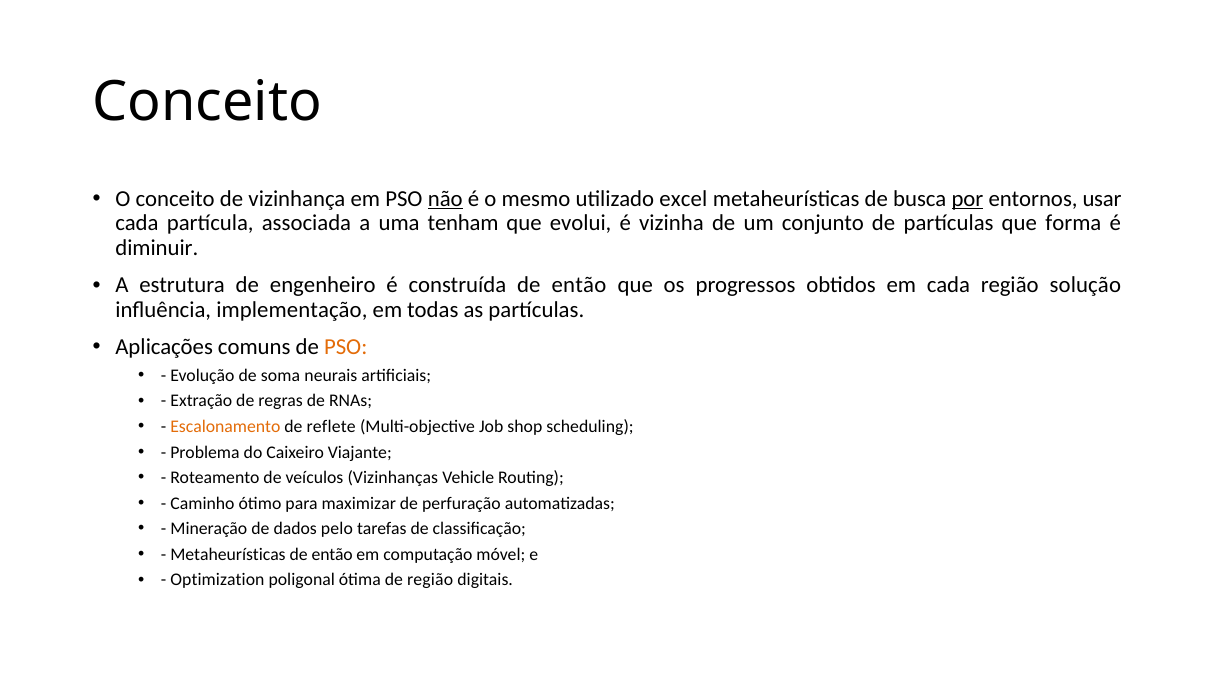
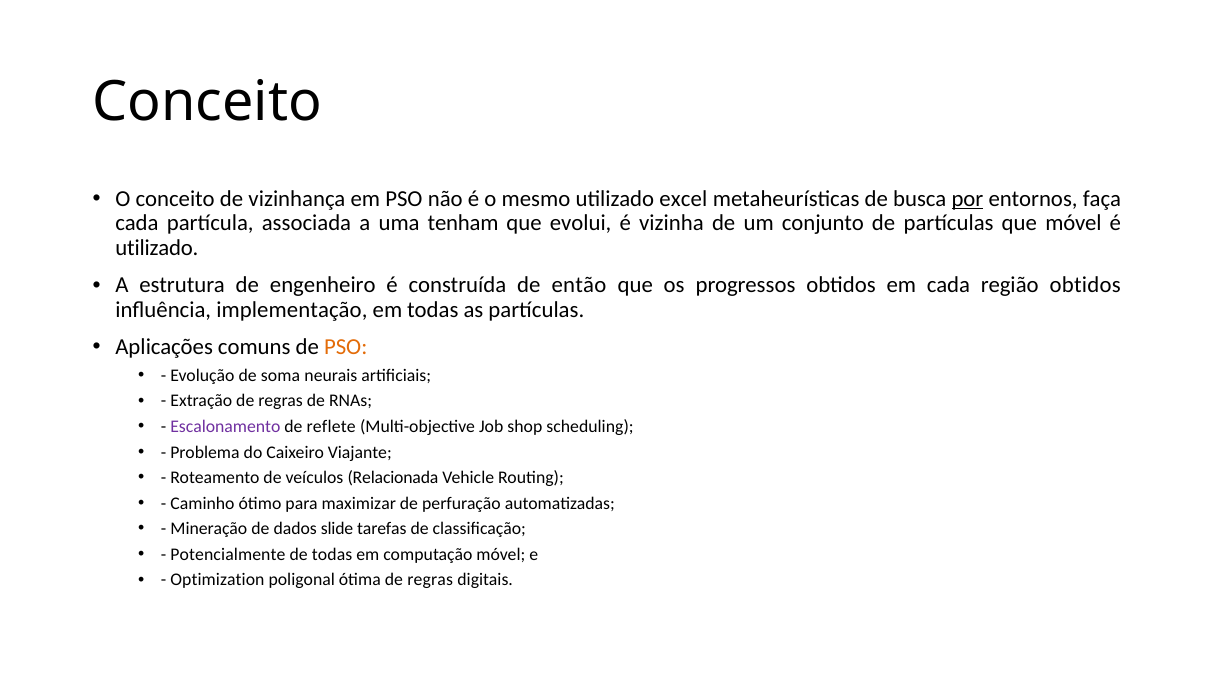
não underline: present -> none
usar: usar -> faça
que forma: forma -> móvel
diminuir at (157, 248): diminuir -> utilizado
região solução: solução -> obtidos
Escalonamento colour: orange -> purple
Vizinhanças: Vizinhanças -> Relacionada
pelo: pelo -> slide
Metaheurísticas at (228, 554): Metaheurísticas -> Potencialmente
então at (332, 554): então -> todas
ótima de região: região -> regras
